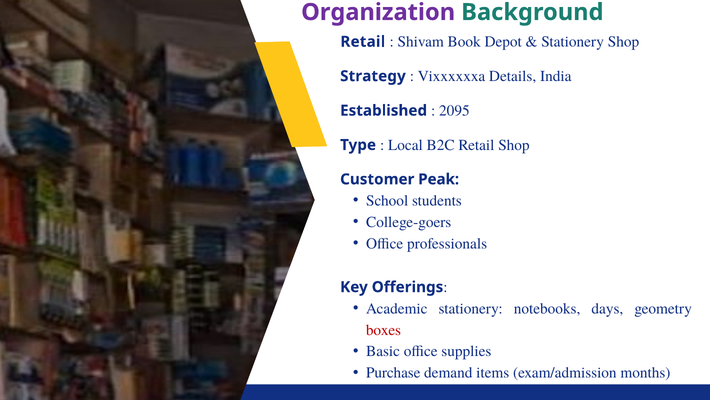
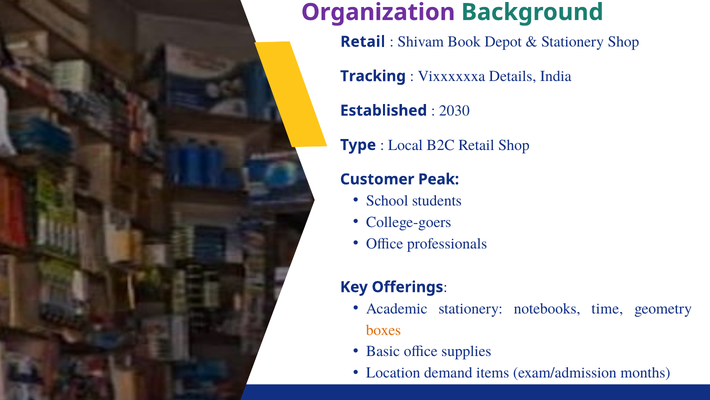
Strategy: Strategy -> Tracking
2095: 2095 -> 2030
days: days -> time
boxes colour: red -> orange
Purchase: Purchase -> Location
